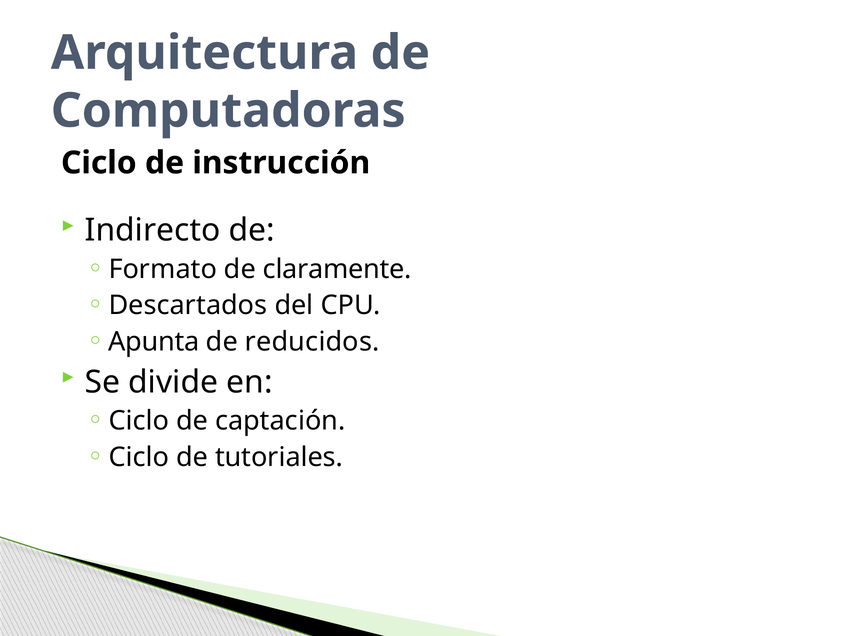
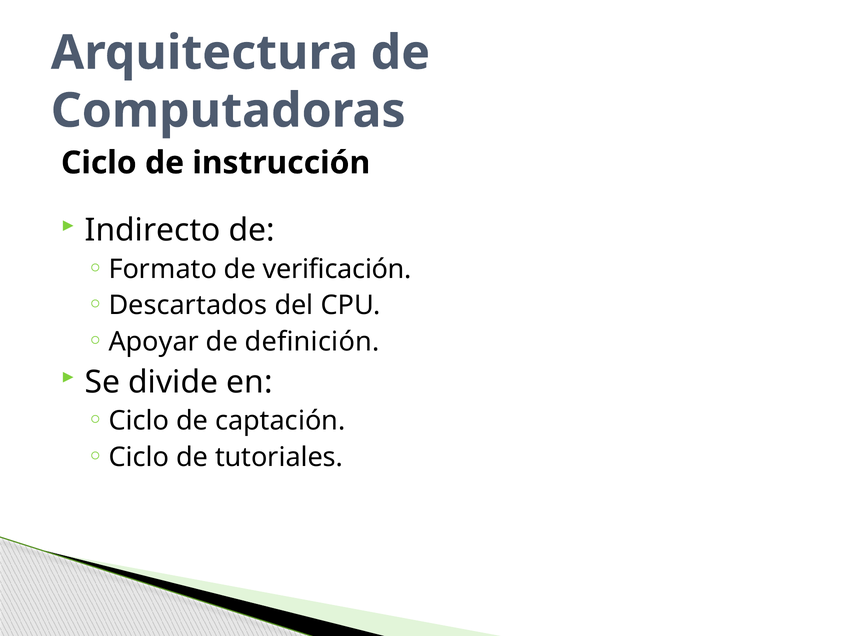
claramente: claramente -> verificación
Apunta: Apunta -> Apoyar
reducidos: reducidos -> definición
